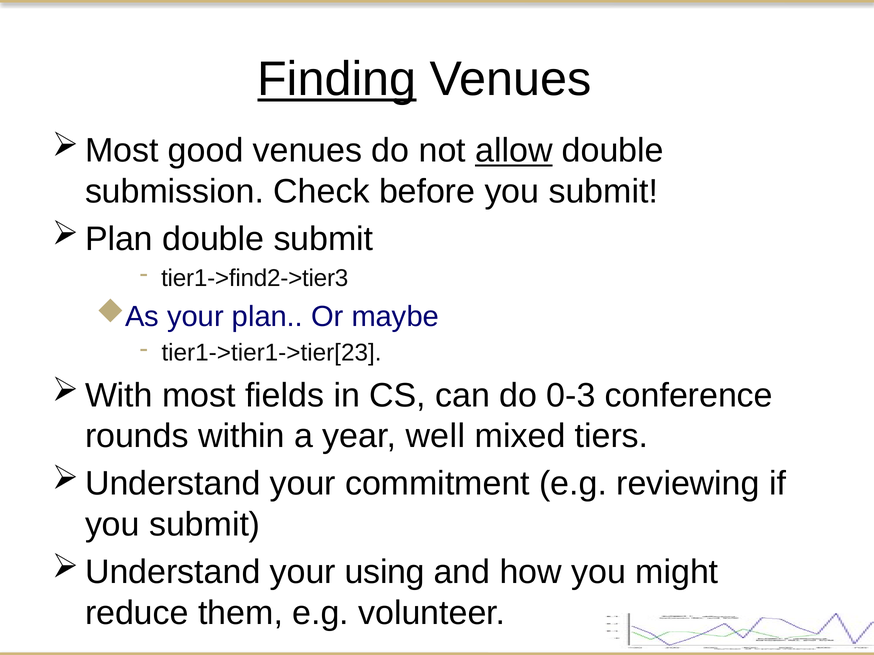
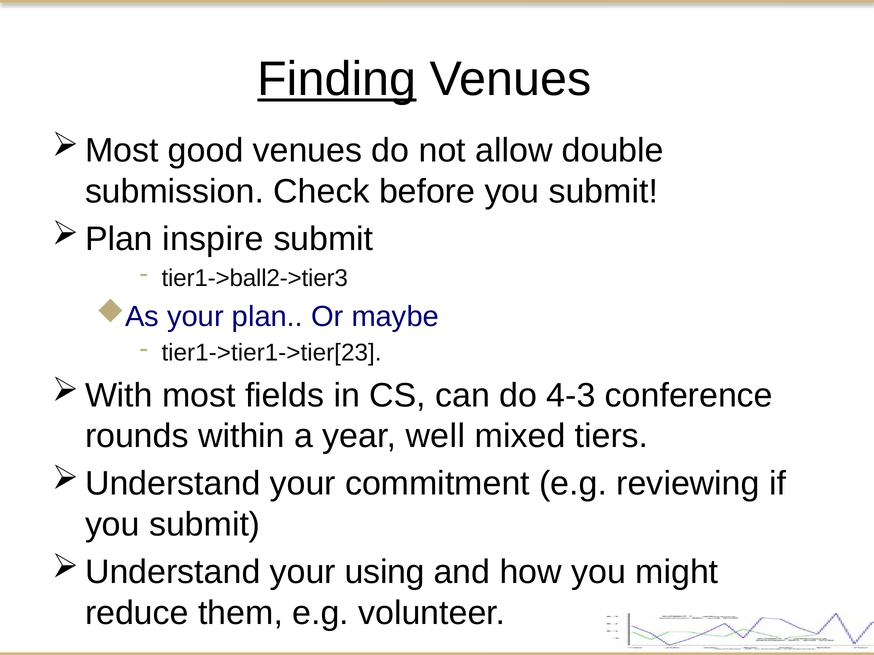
allow underline: present -> none
double at (213, 239): double -> inspire
tier1->find2->tier3: tier1->find2->tier3 -> tier1->ball2->tier3
0-3: 0-3 -> 4-3
